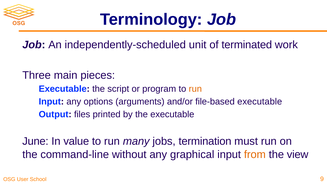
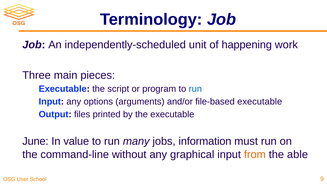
terminated: terminated -> happening
run at (195, 89) colour: orange -> blue
termination: termination -> information
view: view -> able
